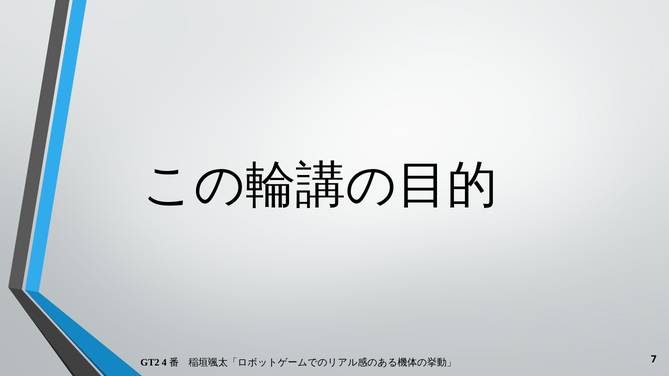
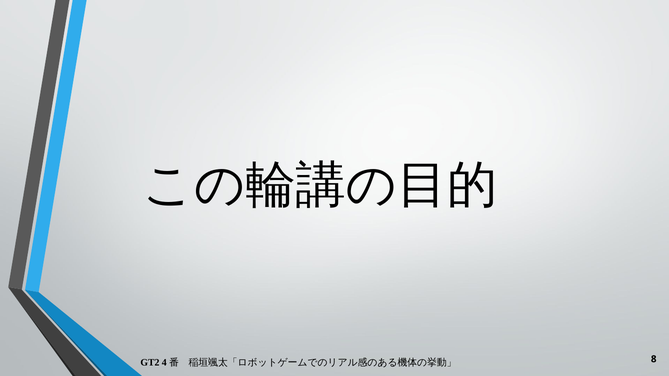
7: 7 -> 8
